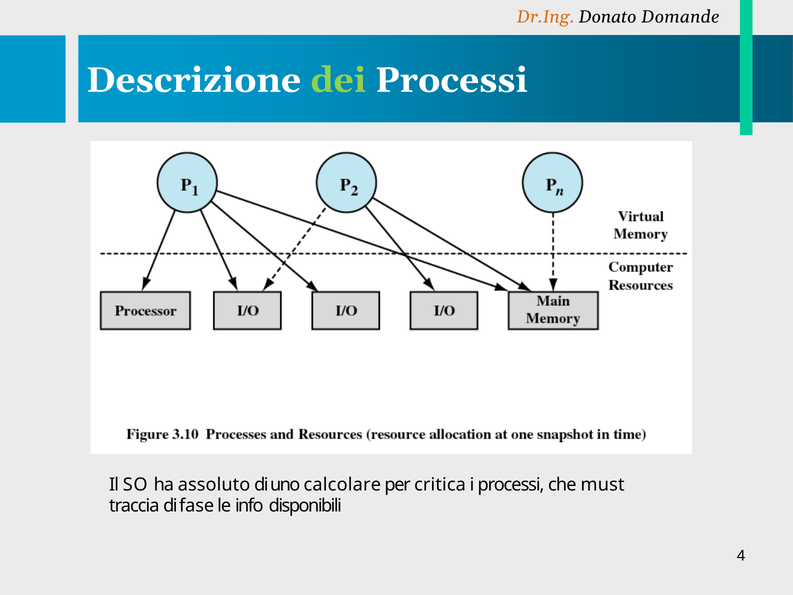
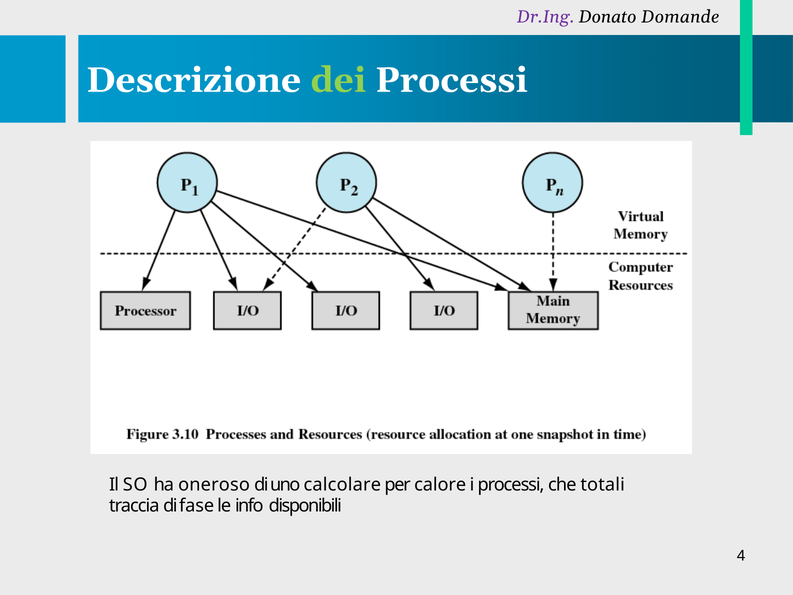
Dr.Ing colour: orange -> purple
assoluto: assoluto -> oneroso
critica: critica -> calore
must: must -> totali
